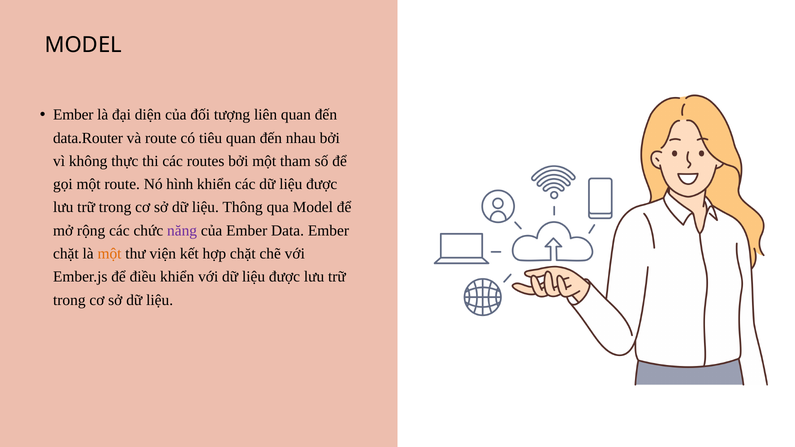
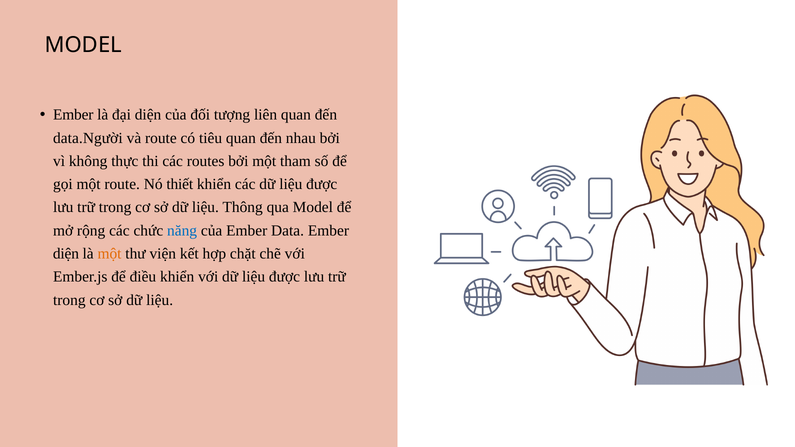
data.Router: data.Router -> data.Người
hình: hình -> thiết
năng colour: purple -> blue
chặt at (66, 254): chặt -> diện
